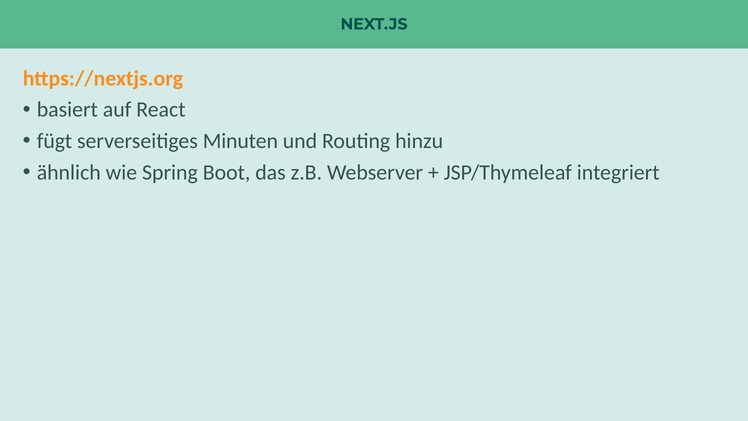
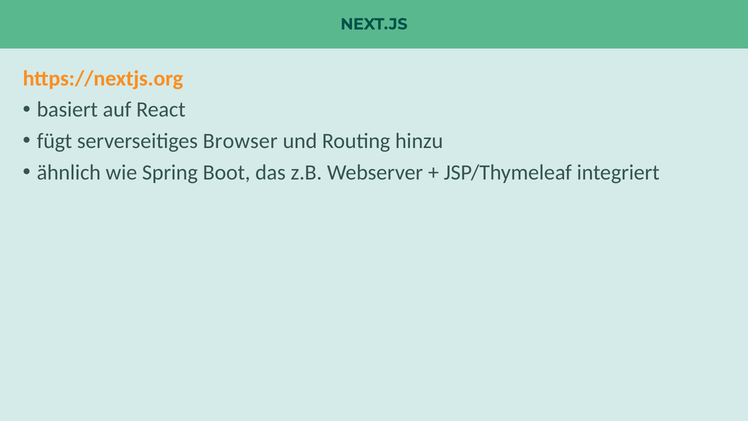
Minuten: Minuten -> Browser
